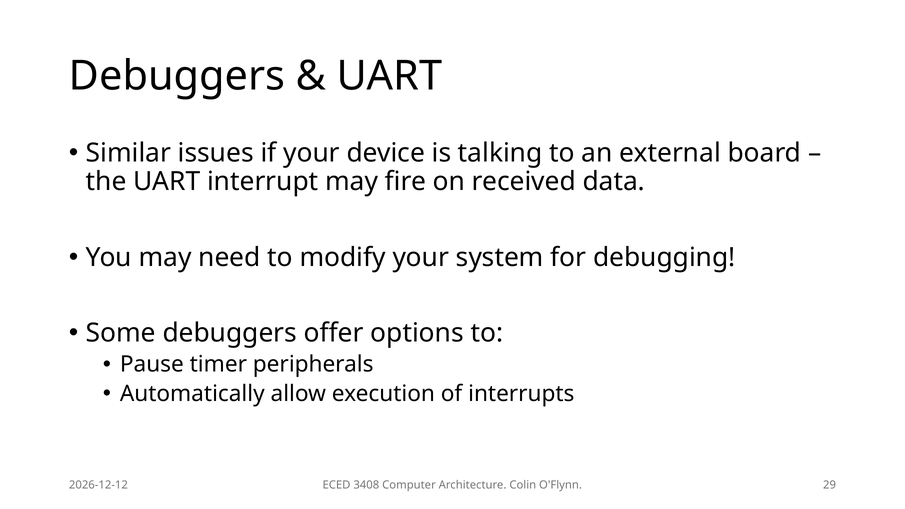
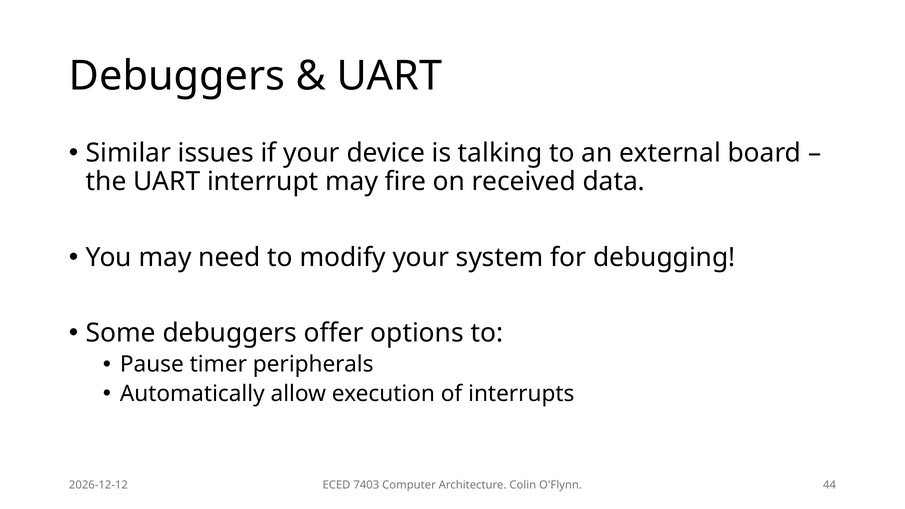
3408: 3408 -> 7403
29: 29 -> 44
